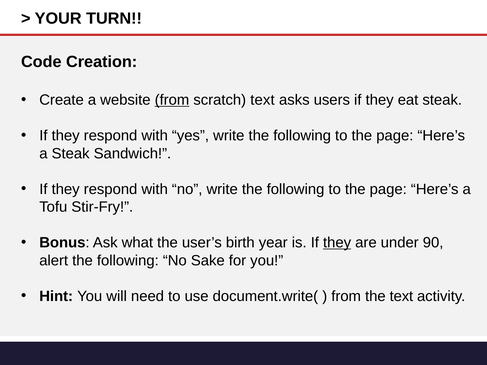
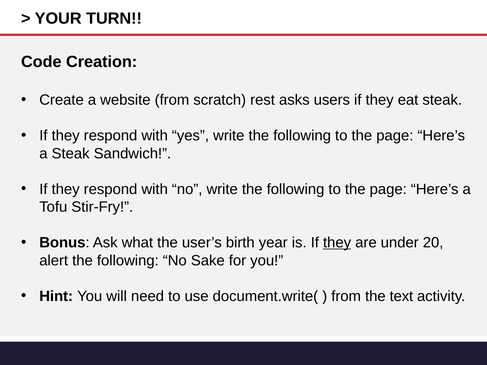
from at (172, 100) underline: present -> none
scratch text: text -> rest
90: 90 -> 20
